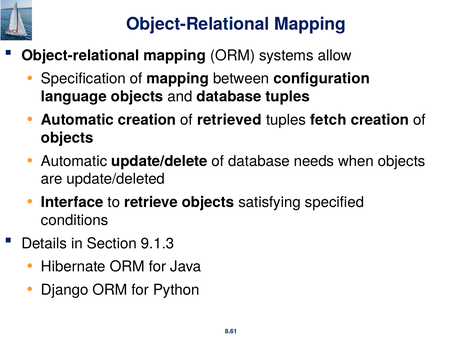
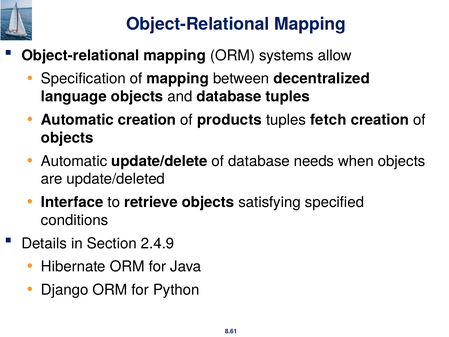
configuration: configuration -> decentralized
retrieved: retrieved -> products
9.1.3: 9.1.3 -> 2.4.9
